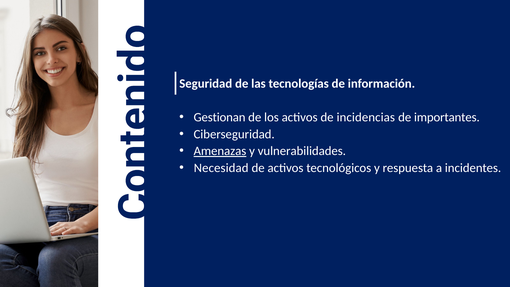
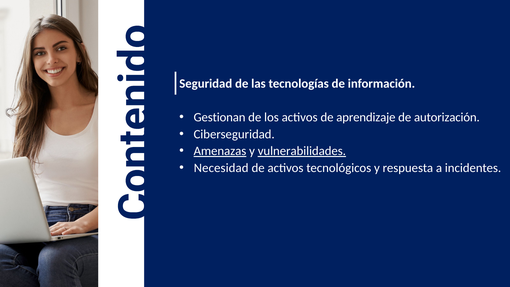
incidencias: incidencias -> aprendizaje
importantes: importantes -> autorización
vulnerabilidades underline: none -> present
